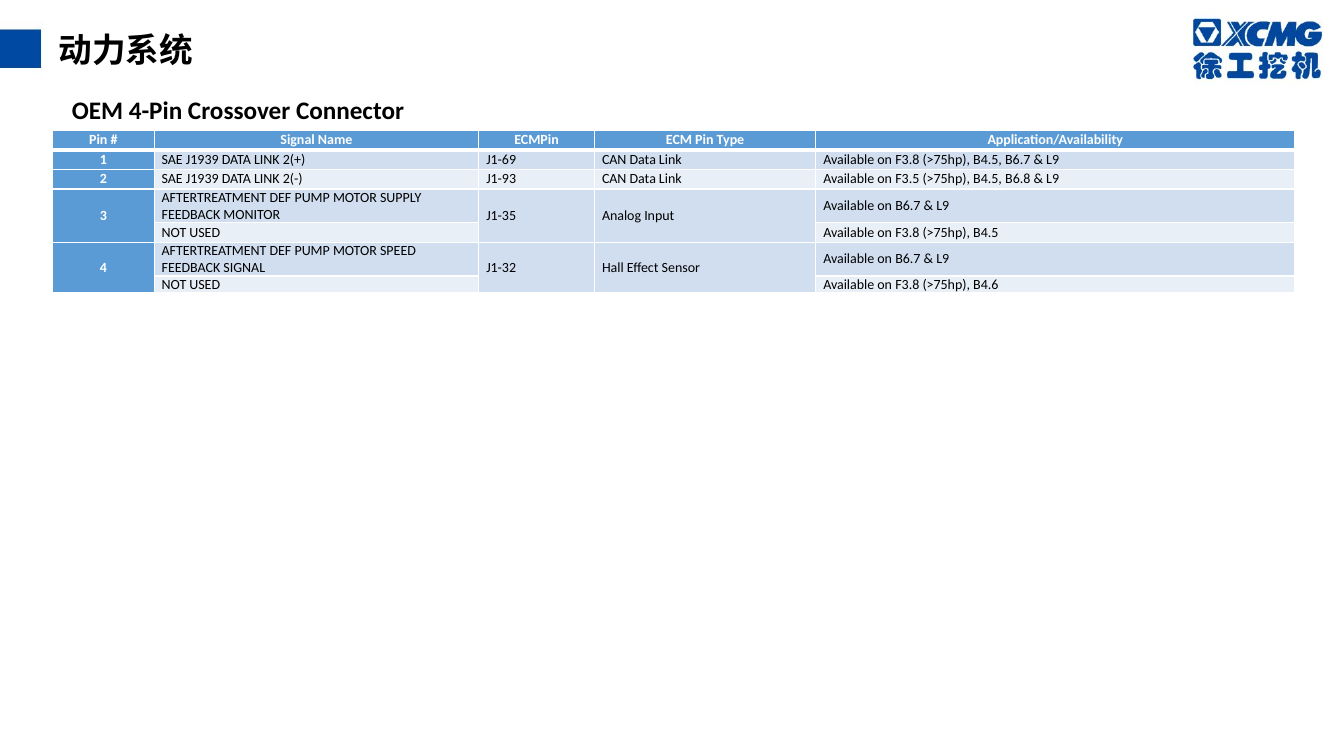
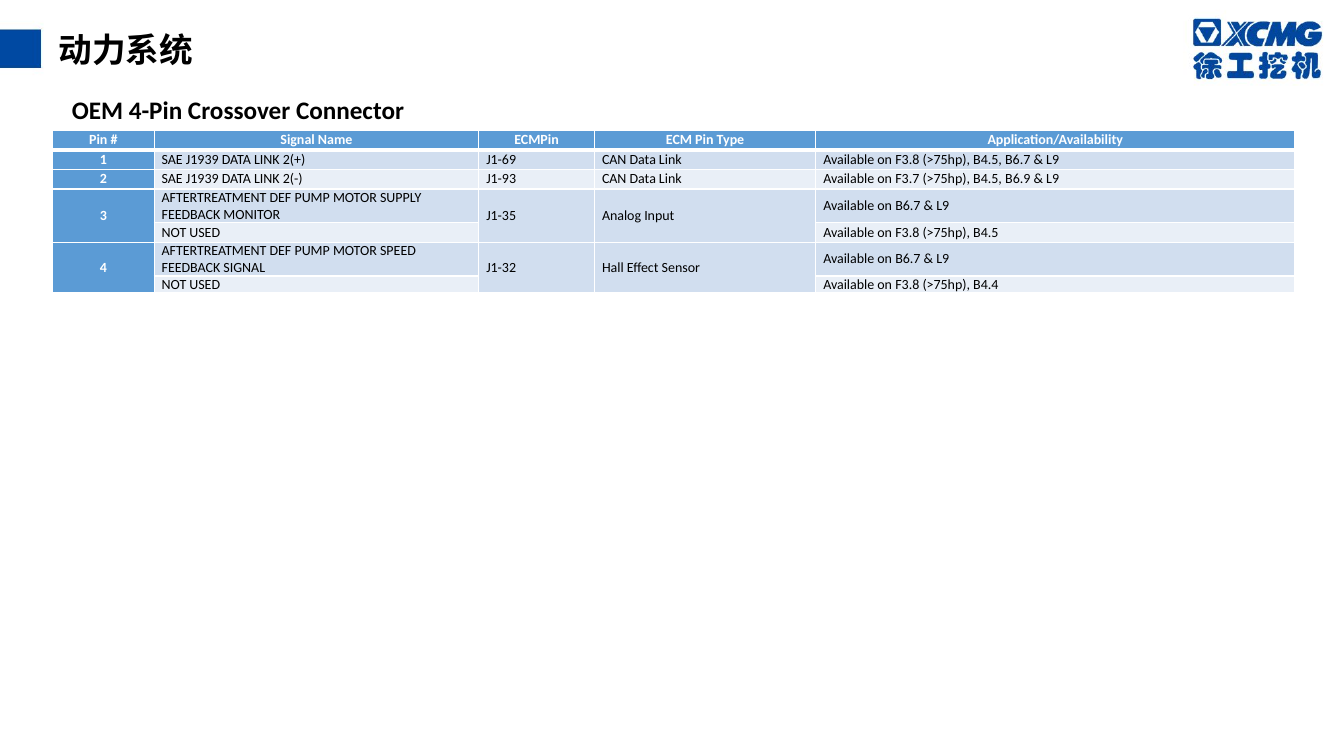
F3.5: F3.5 -> F3.7
B6.8: B6.8 -> B6.9
B4.6: B4.6 -> B4.4
